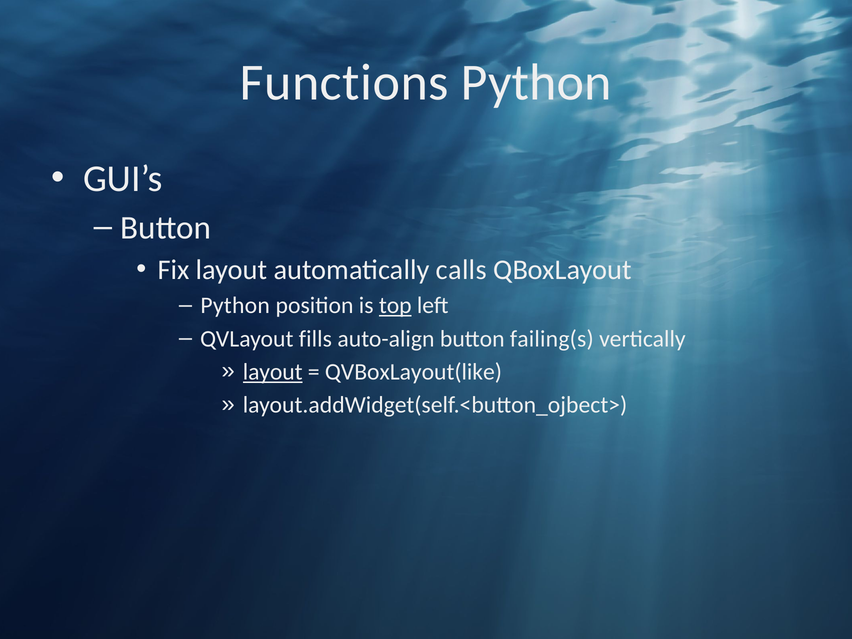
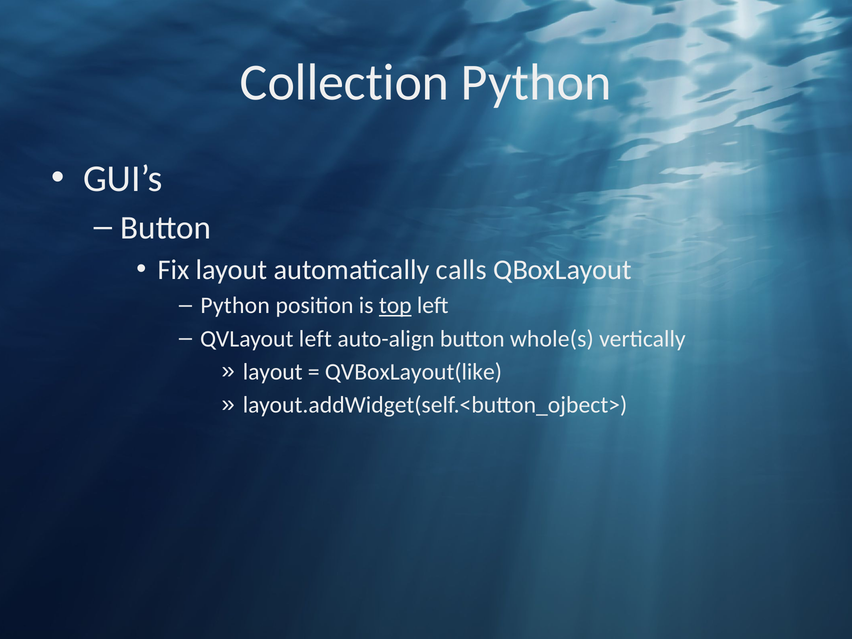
Functions: Functions -> Collection
QVLayout fills: fills -> left
failing(s: failing(s -> whole(s
layout at (273, 372) underline: present -> none
